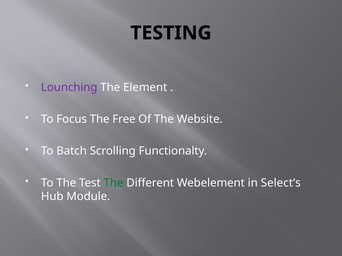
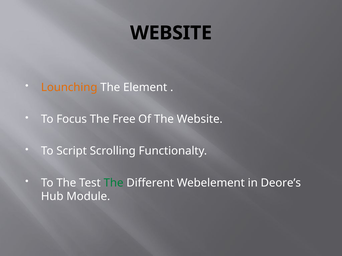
TESTING at (171, 33): TESTING -> WEBSITE
Lounching colour: purple -> orange
Batch: Batch -> Script
Select’s: Select’s -> Deore’s
